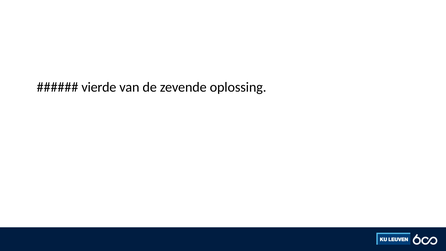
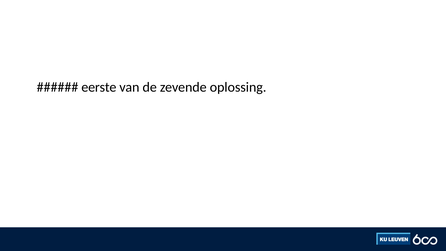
vierde: vierde -> eerste
